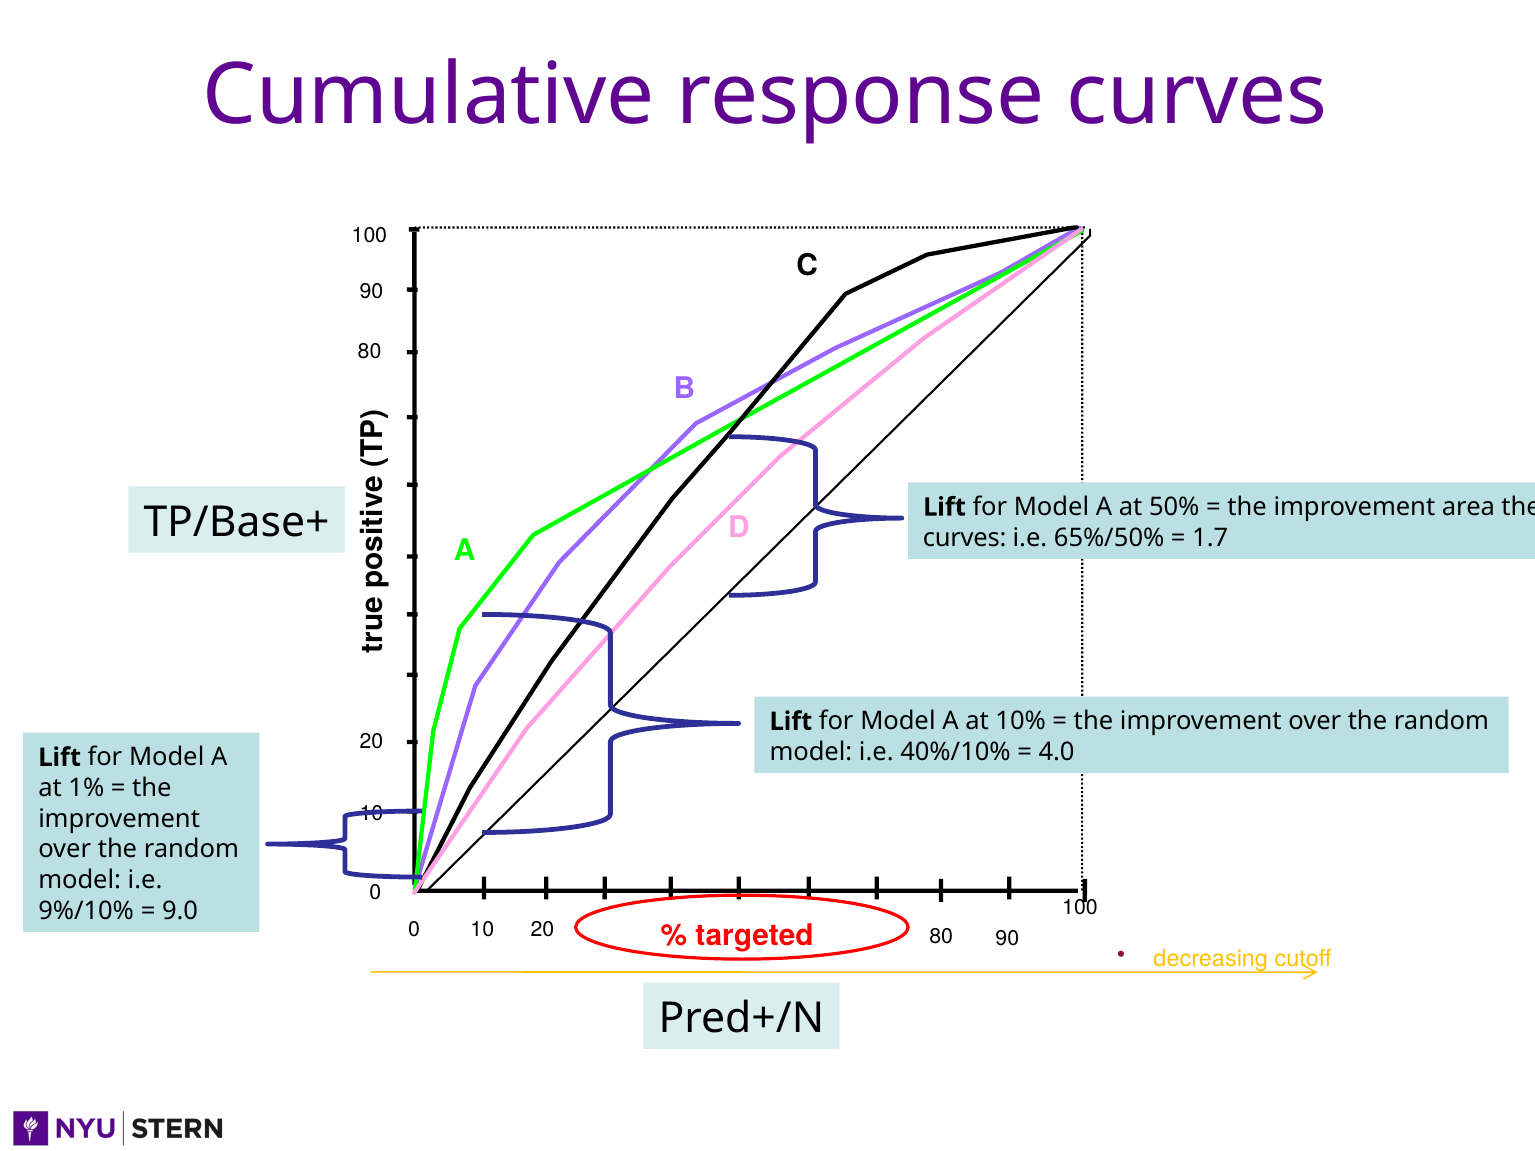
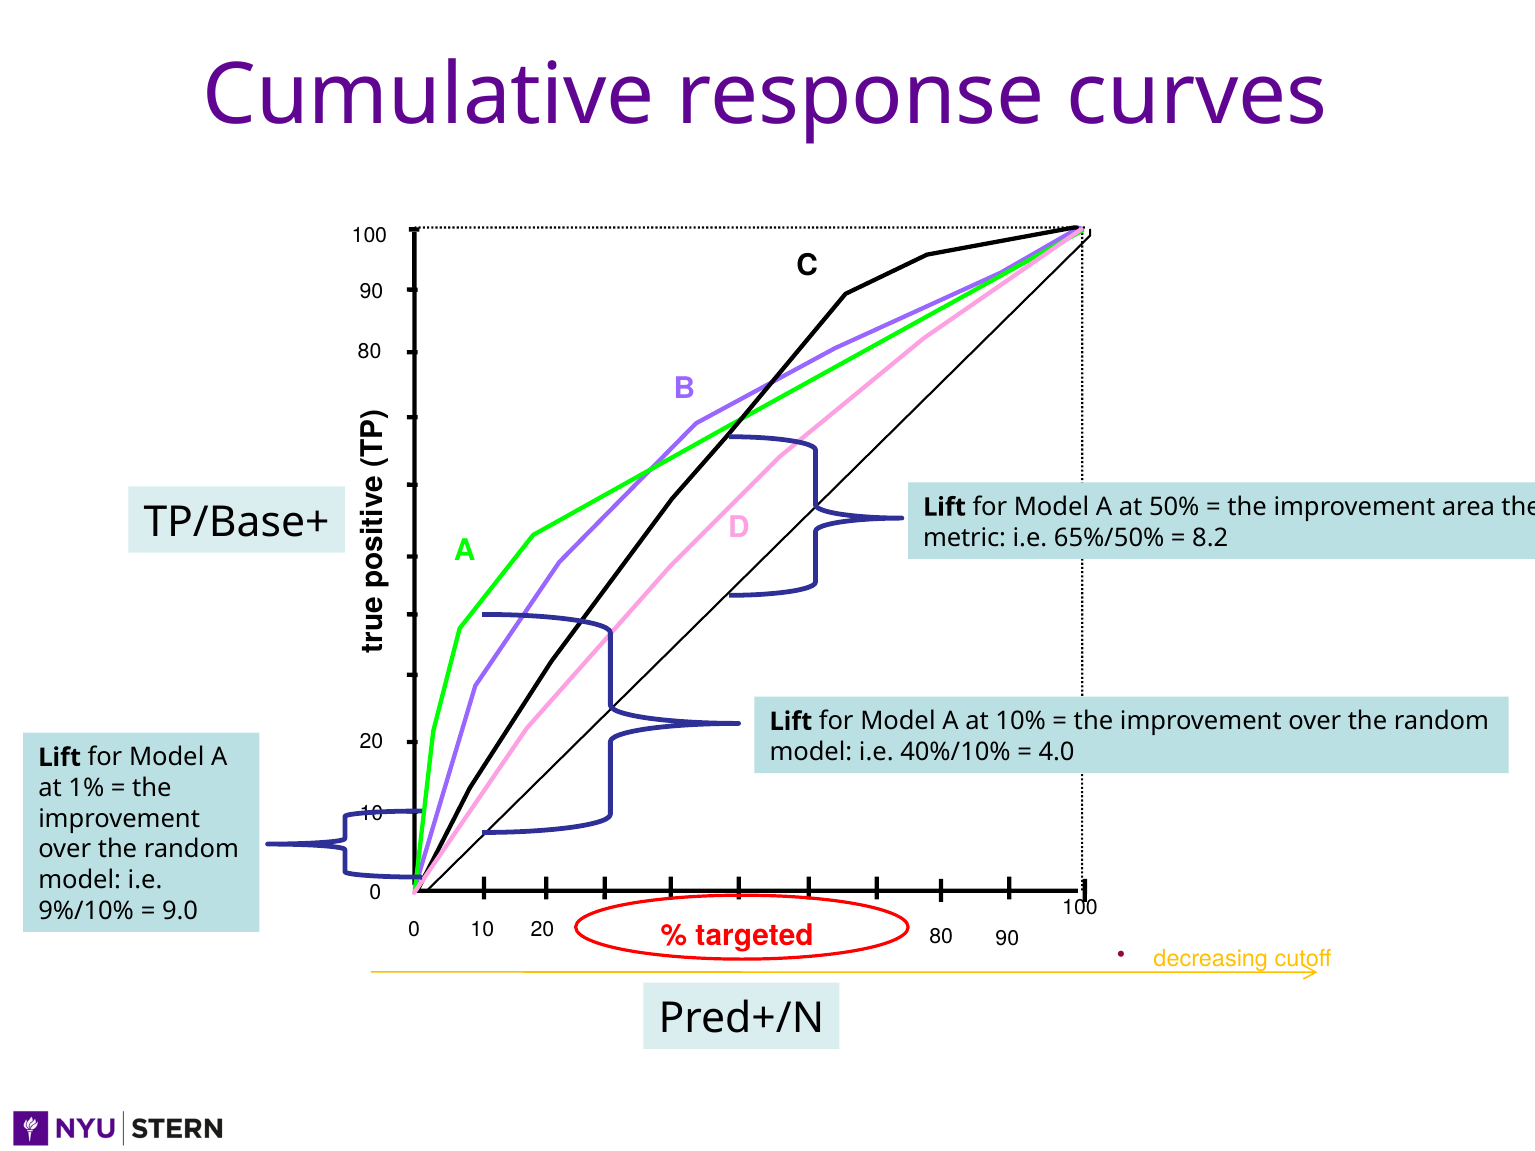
curves at (965, 538): curves -> metric
1.7: 1.7 -> 8.2
